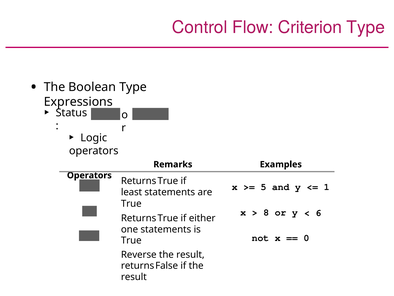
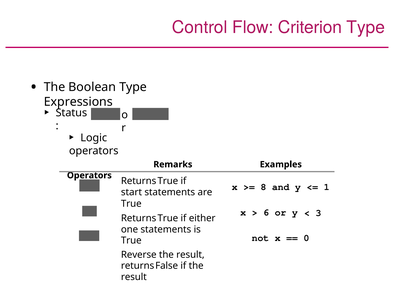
5: 5 -> 8
least: least -> start
8: 8 -> 6
6: 6 -> 3
